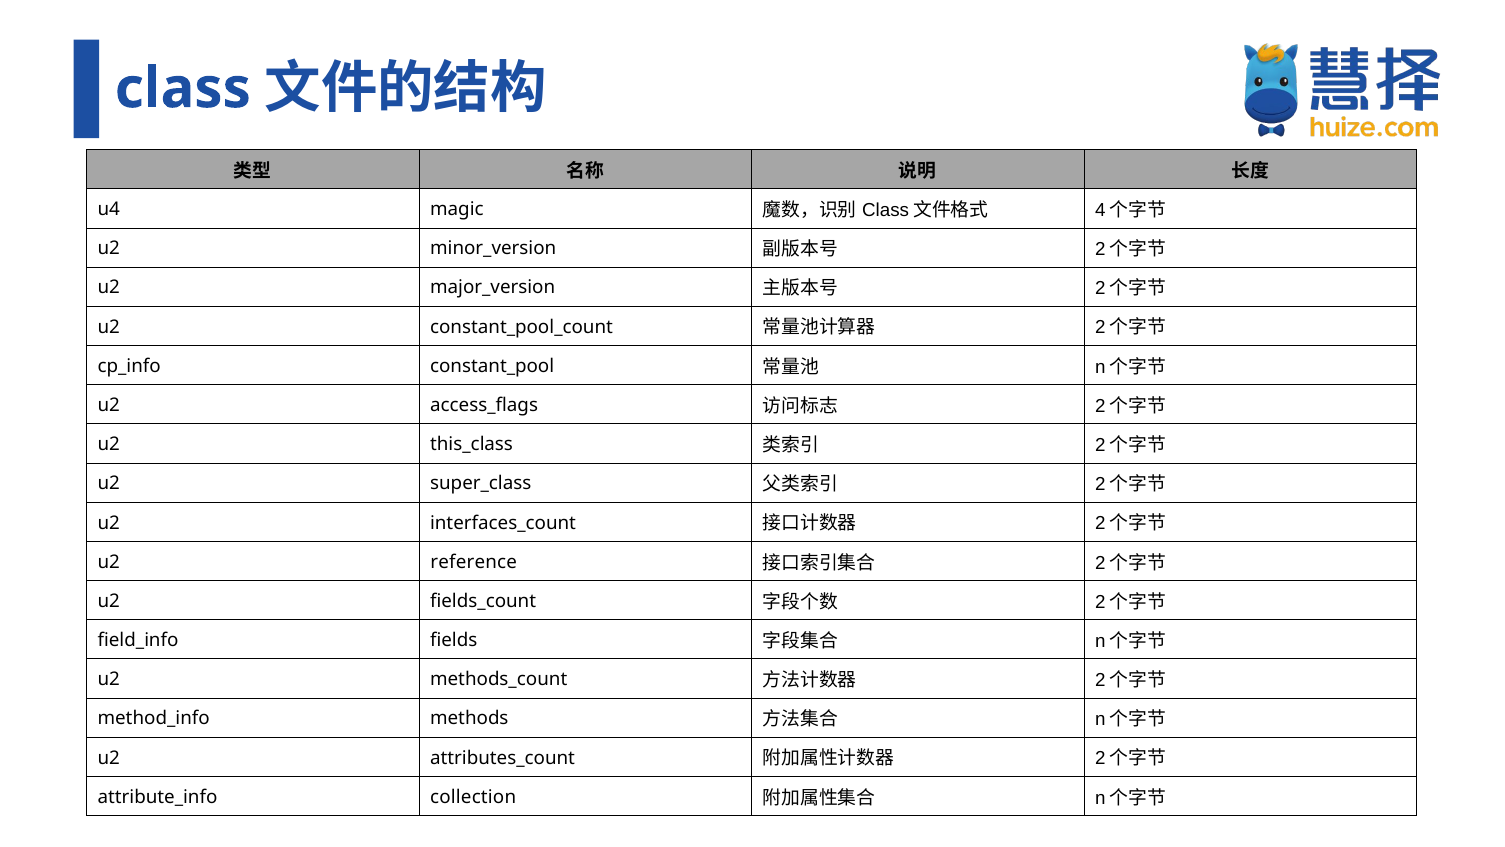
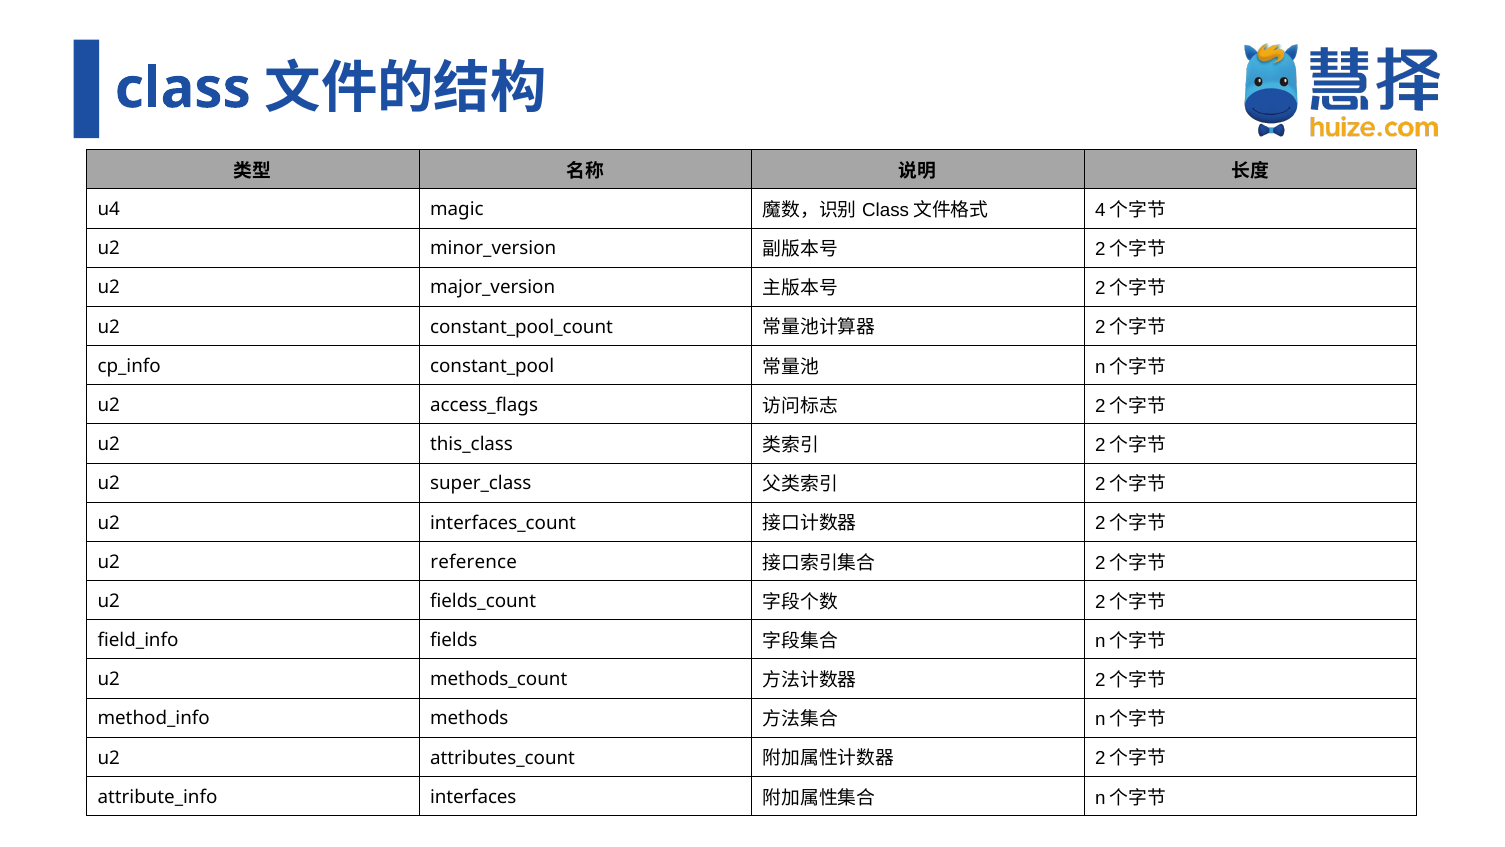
collection: collection -> interfaces
